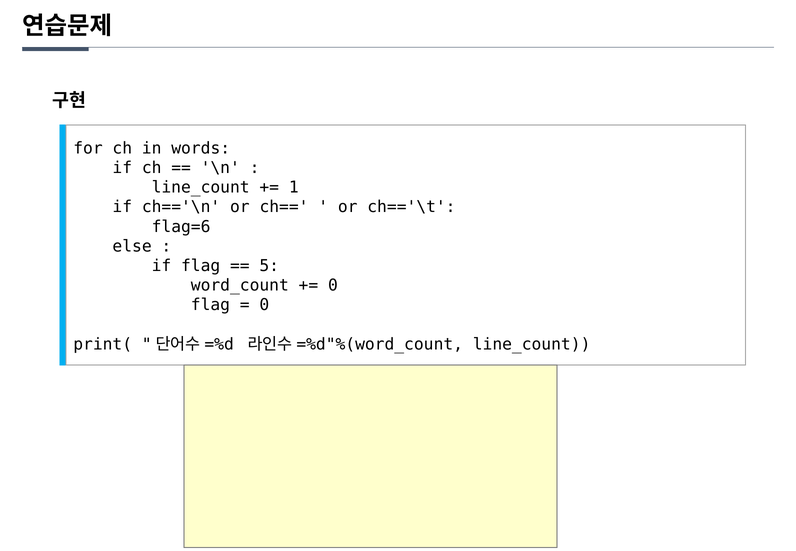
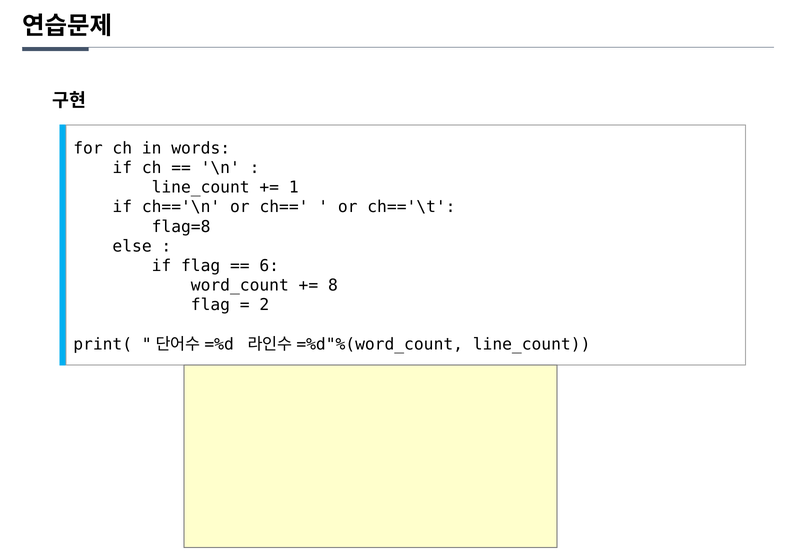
flag=6: flag=6 -> flag=8
5: 5 -> 6
0 at (333, 285): 0 -> 8
0 at (264, 305): 0 -> 2
